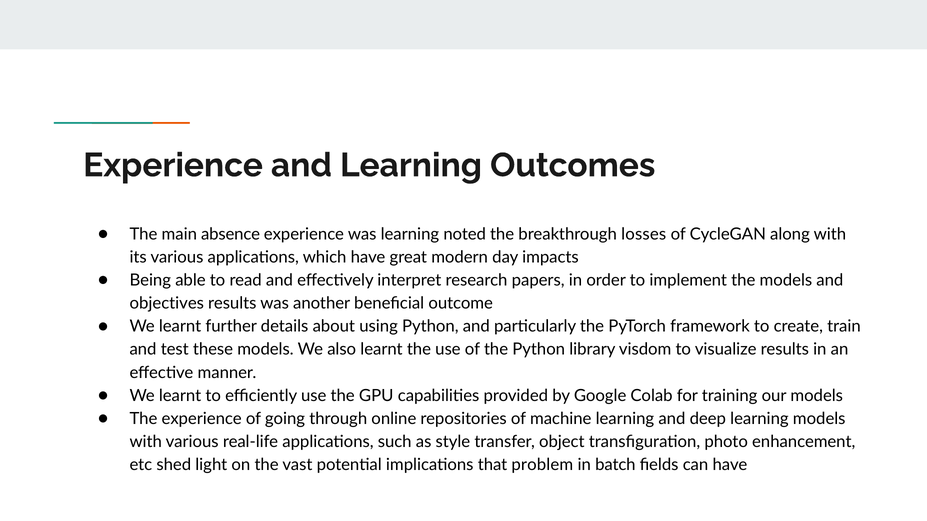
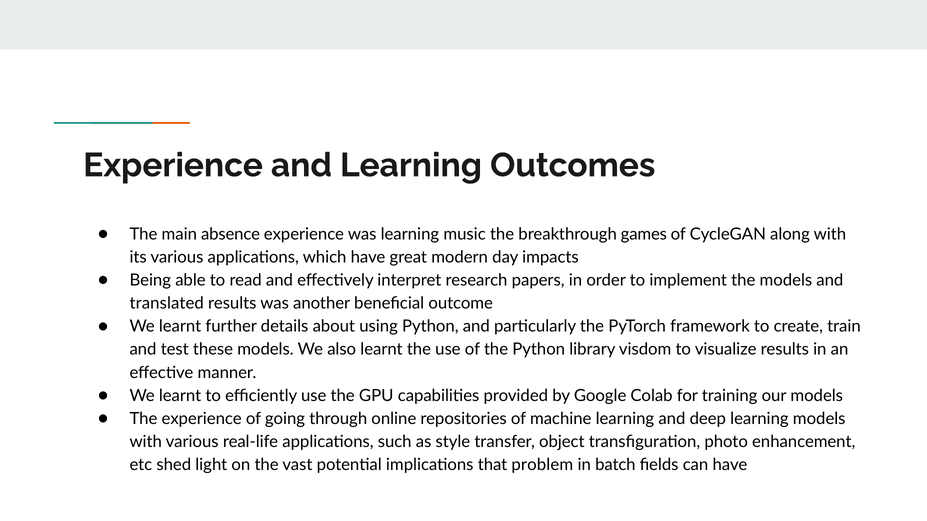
noted: noted -> music
losses: losses -> games
objectives: objectives -> translated
